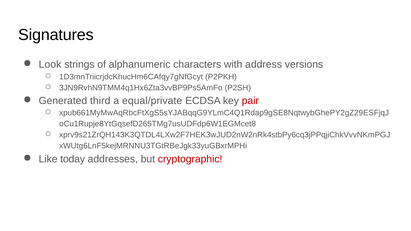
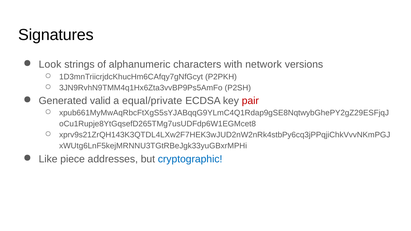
address: address -> network
third: third -> valid
today: today -> piece
cryptographic colour: red -> blue
